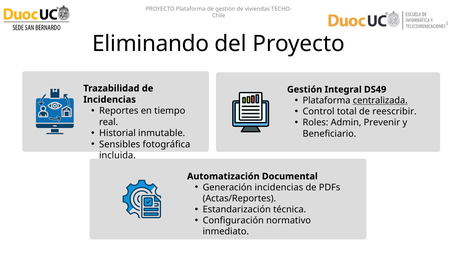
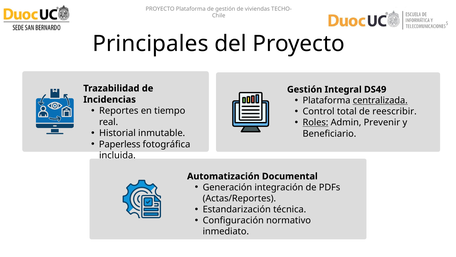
Eliminando: Eliminando -> Principales
Roles underline: none -> present
Sensibles: Sensibles -> Paperless
Generación incidencias: incidencias -> integración
